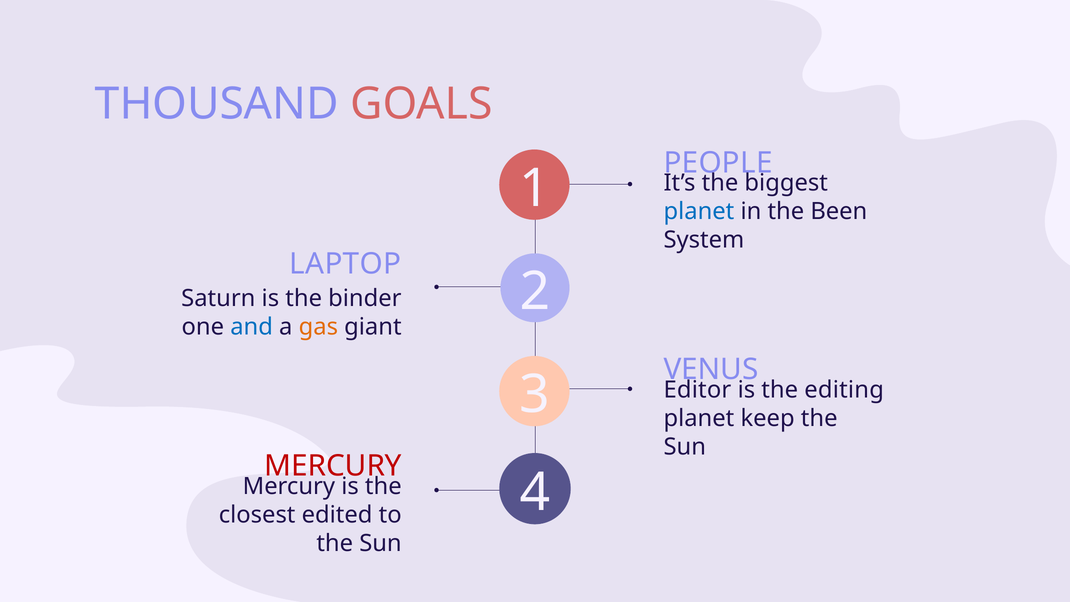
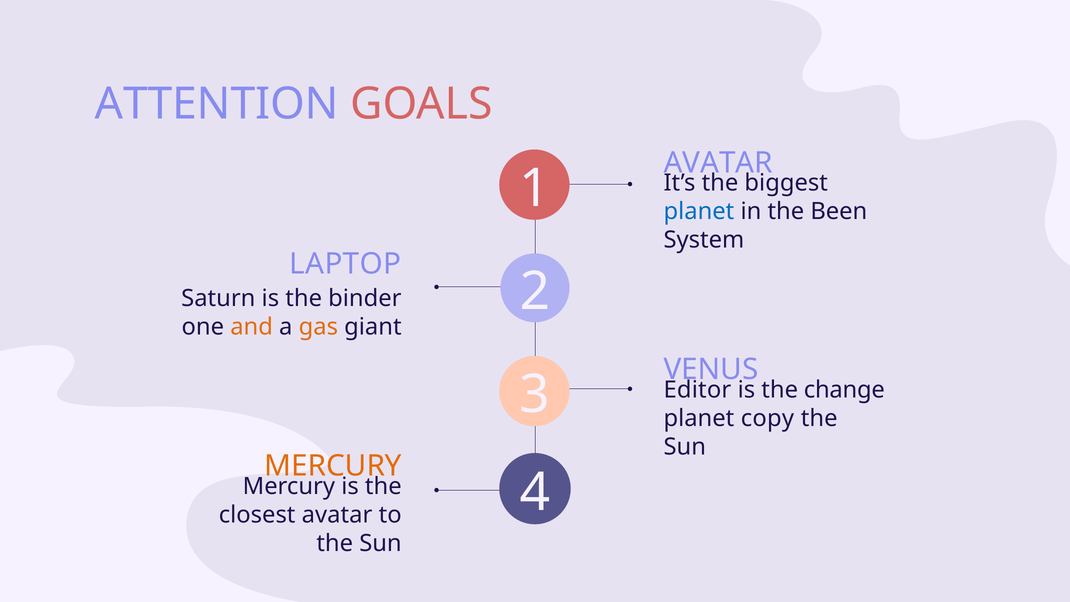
THOUSAND: THOUSAND -> ATTENTION
PEOPLE at (718, 163): PEOPLE -> AVATAR
and colour: blue -> orange
editing: editing -> change
keep: keep -> copy
MERCURY at (333, 466) colour: red -> orange
closest edited: edited -> avatar
